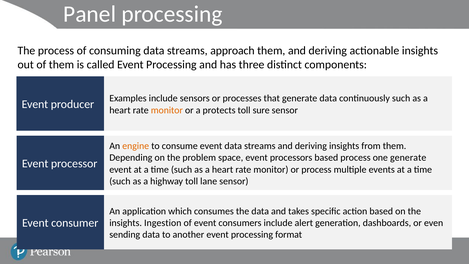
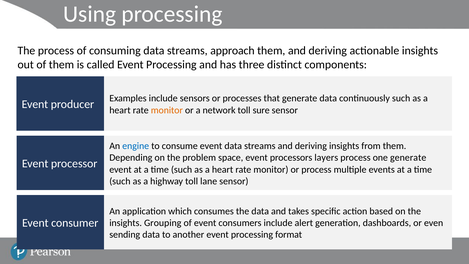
Panel: Panel -> Using
protects: protects -> network
engine colour: orange -> blue
processors based: based -> layers
Ingestion: Ingestion -> Grouping
